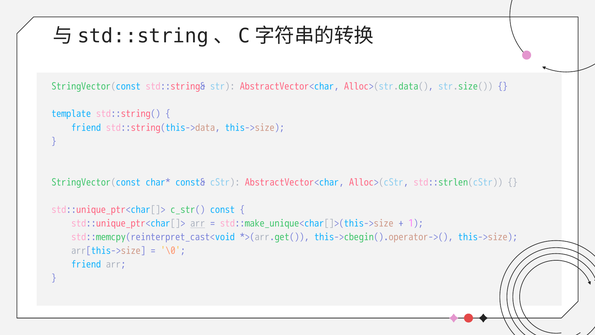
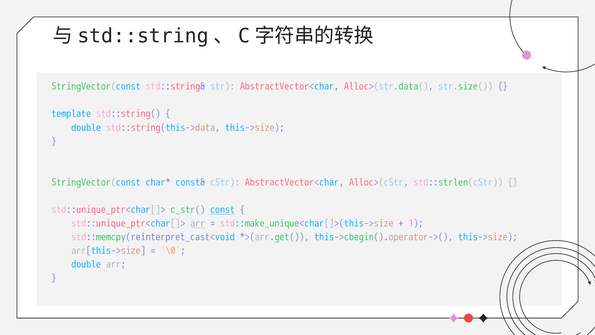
friend at (86, 128): friend -> double
const underline: none -> present
friend at (86, 264): friend -> double
